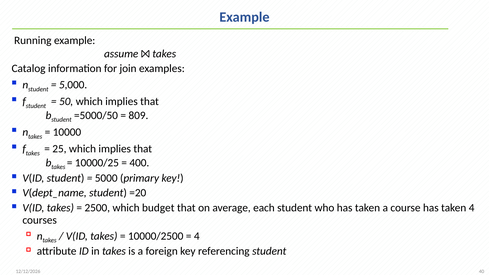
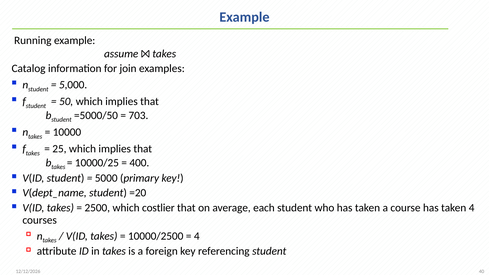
809: 809 -> 703
budget: budget -> costlier
